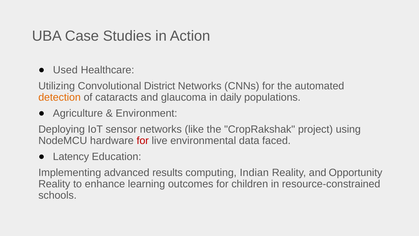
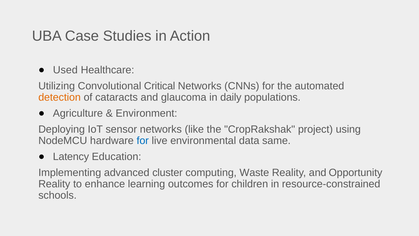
District: District -> Critical
for at (143, 140) colour: red -> blue
faced: faced -> same
results: results -> cluster
Indian: Indian -> Waste
